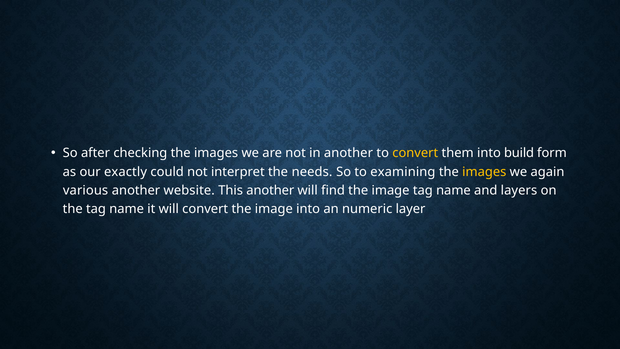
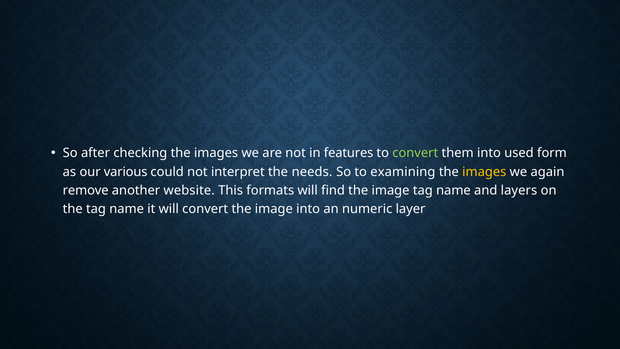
in another: another -> features
convert at (415, 153) colour: yellow -> light green
build: build -> used
exactly: exactly -> various
various: various -> remove
This another: another -> formats
